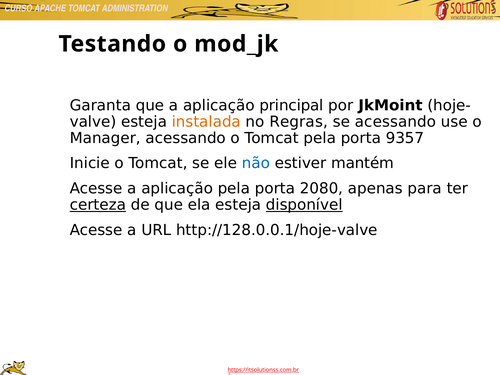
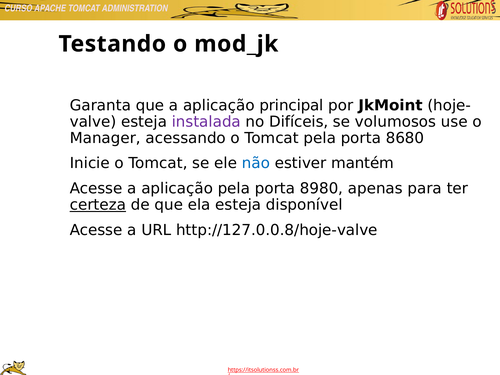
instalada colour: orange -> purple
Regras: Regras -> Difíceis
se acessando: acessando -> volumosos
9357: 9357 -> 8680
2080: 2080 -> 8980
disponível underline: present -> none
http://128.0.0.1/hoje-valve: http://128.0.0.1/hoje-valve -> http://127.0.0.8/hoje-valve
